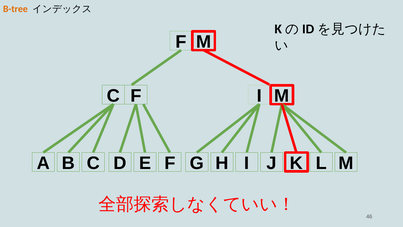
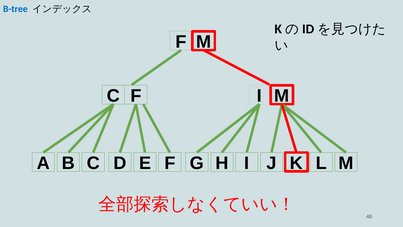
B-tree colour: orange -> blue
